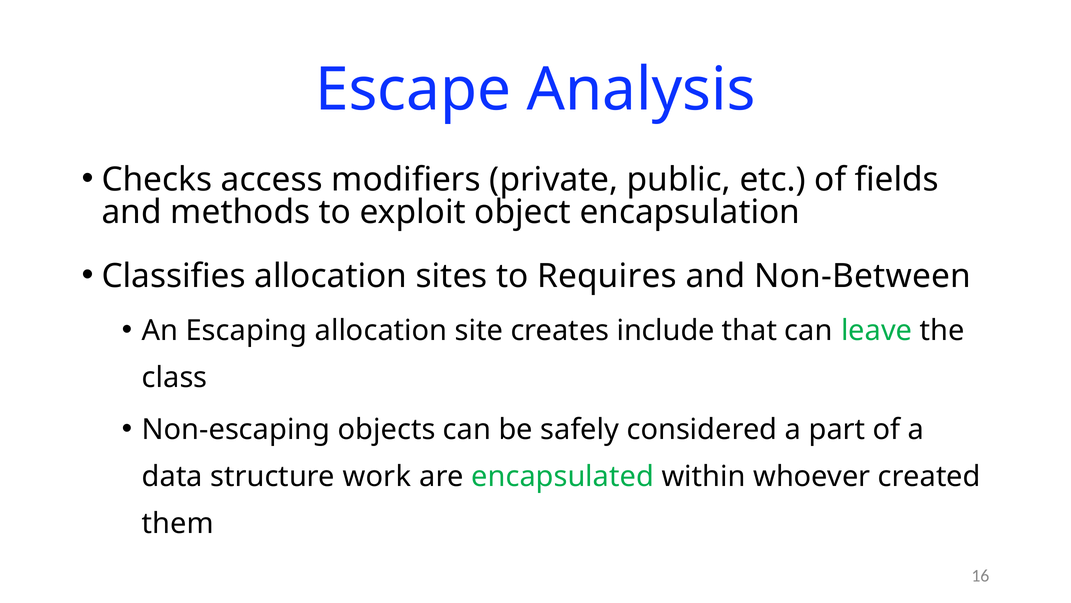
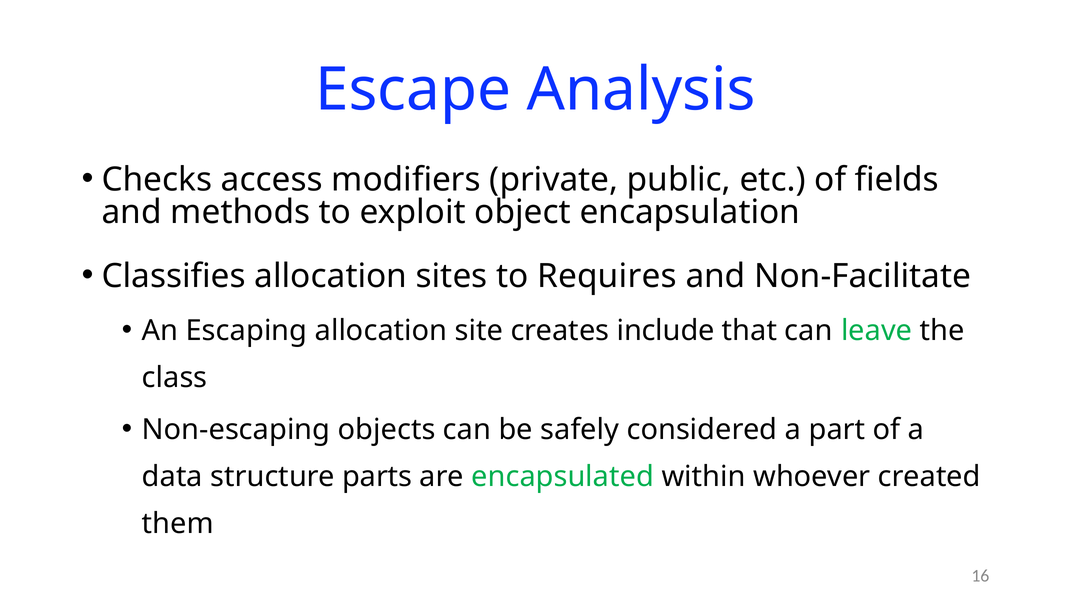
Non-Between: Non-Between -> Non-Facilitate
work: work -> parts
